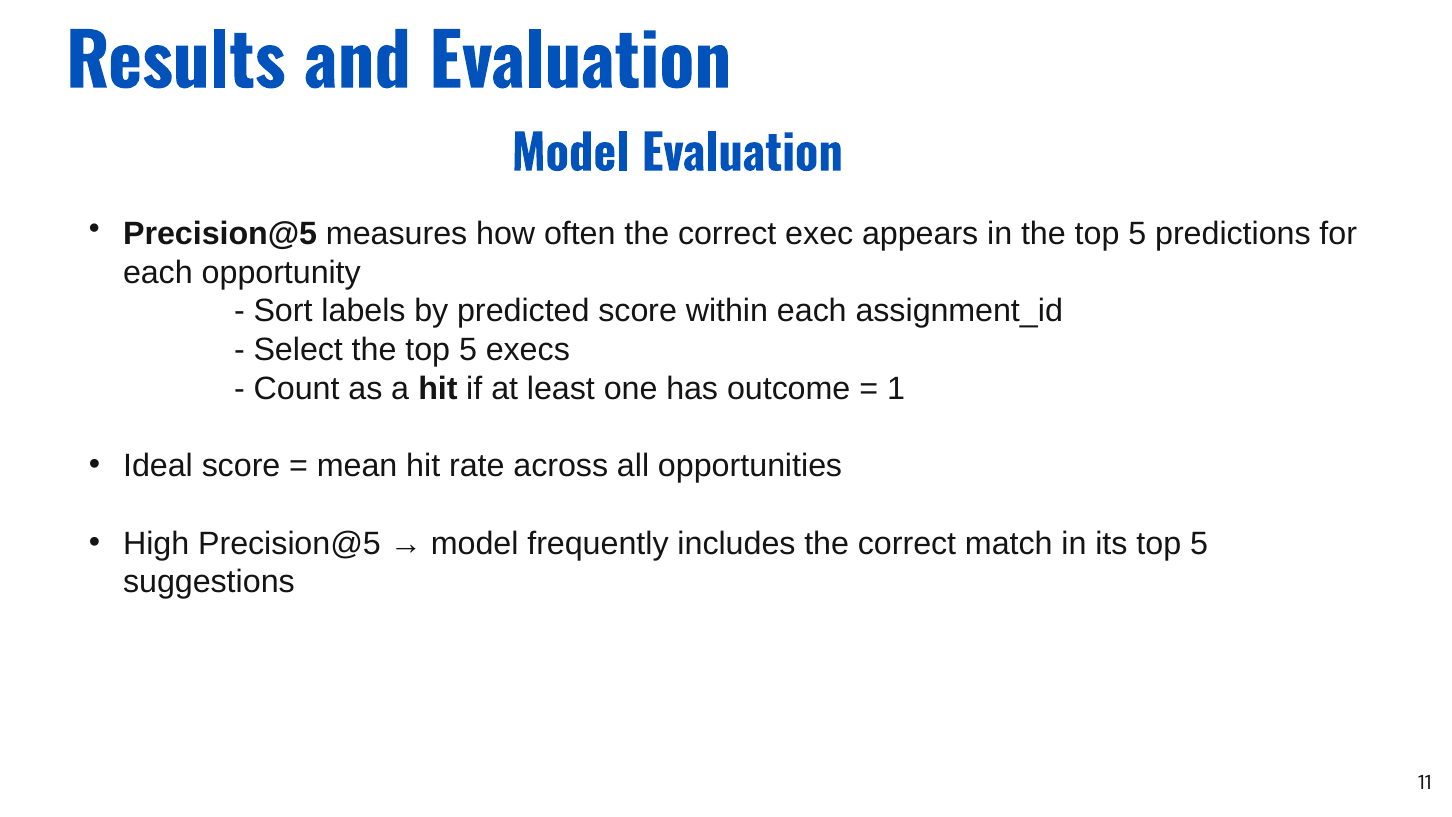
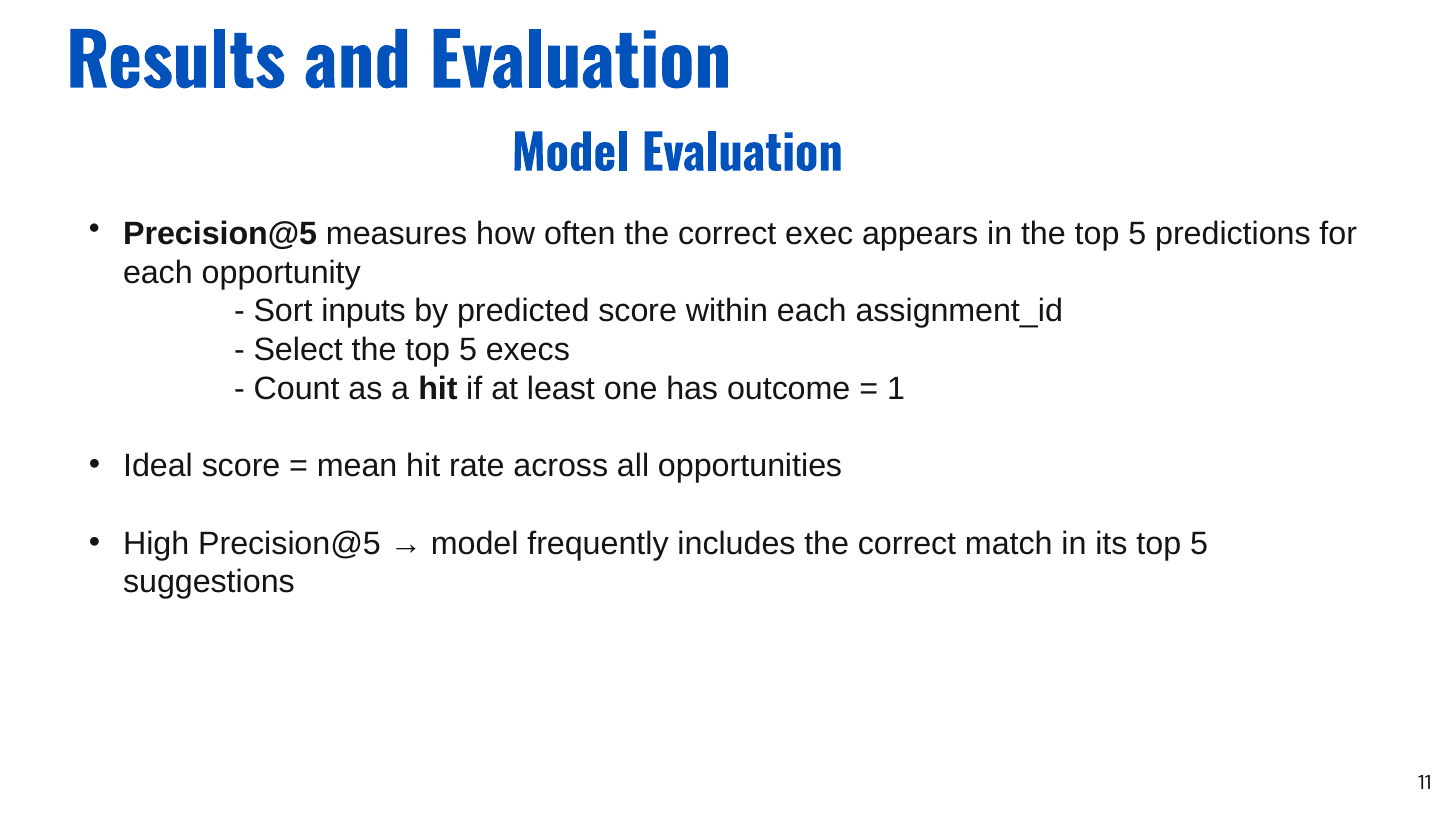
labels: labels -> inputs
